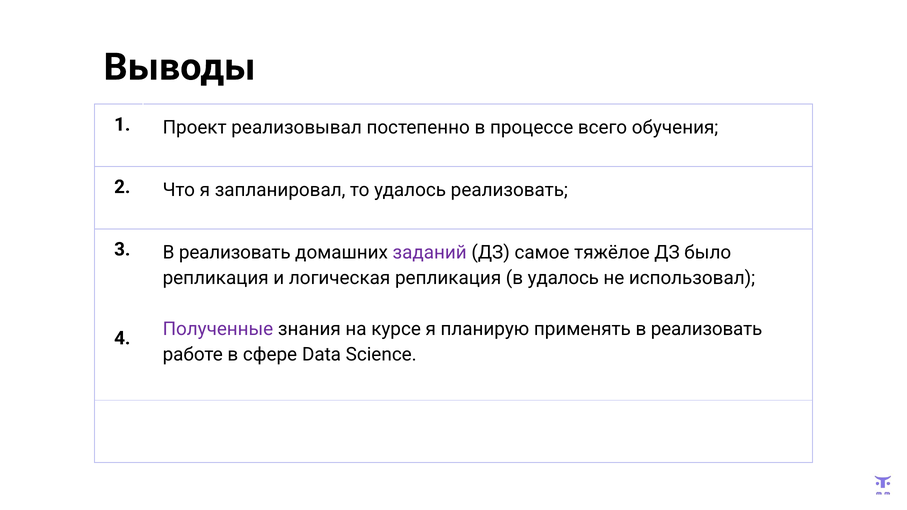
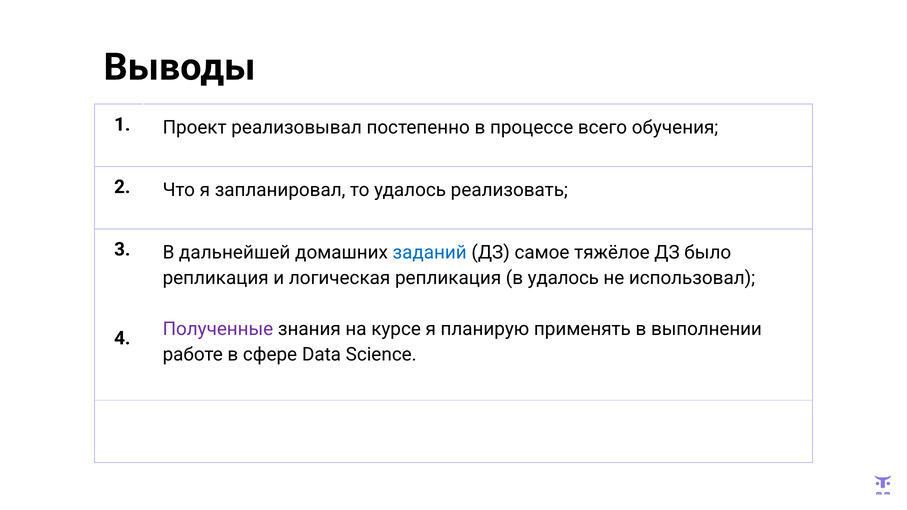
реализовать at (235, 253): реализовать -> дальнейшей
заданий colour: purple -> blue
применять в реализовать: реализовать -> выполнении
